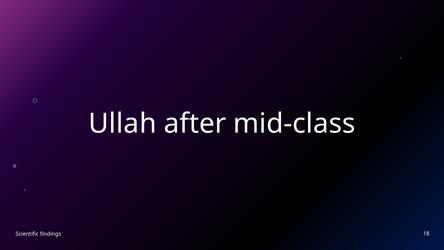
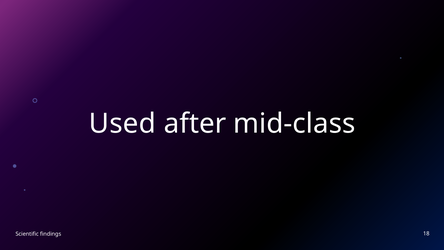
Ullah: Ullah -> Used
